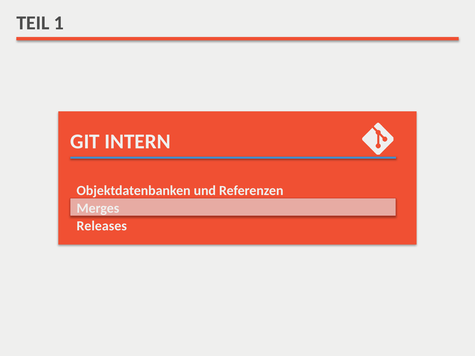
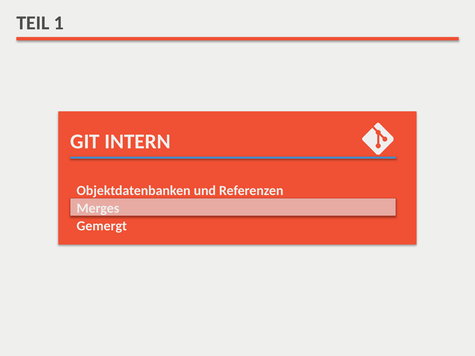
Releases: Releases -> Gemergt
